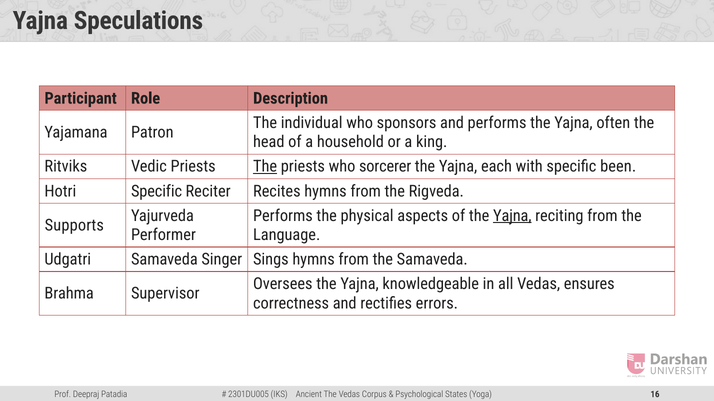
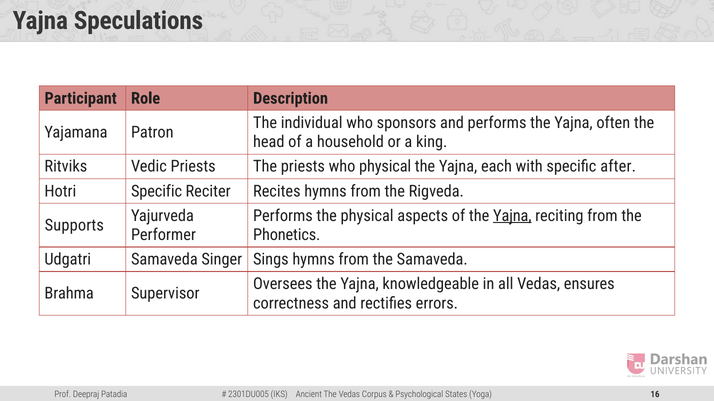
The at (265, 167) underline: present -> none
who sorcerer: sorcerer -> physical
been: been -> after
Language: Language -> Phonetics
